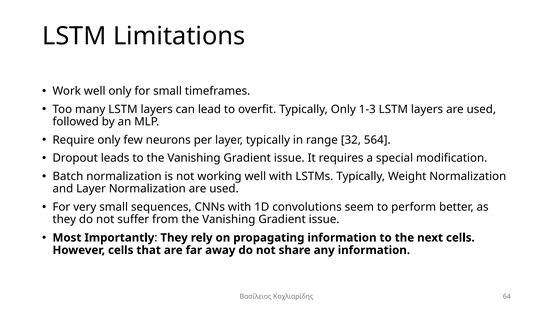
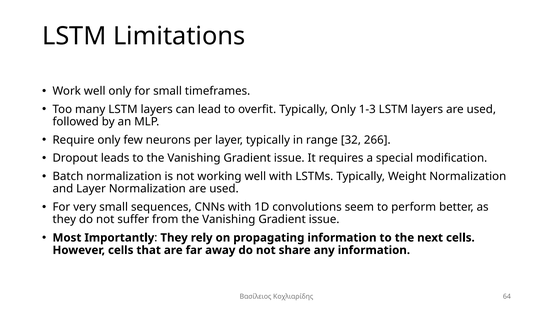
564: 564 -> 266
